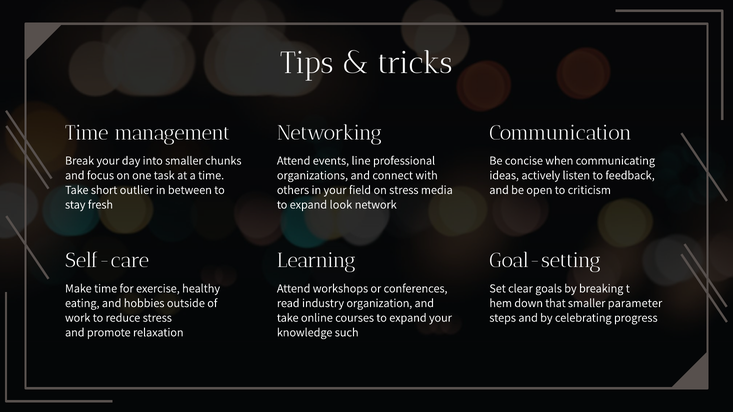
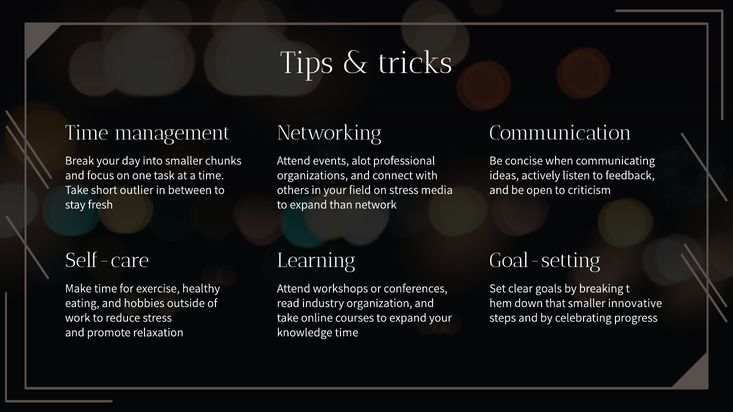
line: line -> alot
look: look -> than
parameter: parameter -> innovative
knowledge such: such -> time
